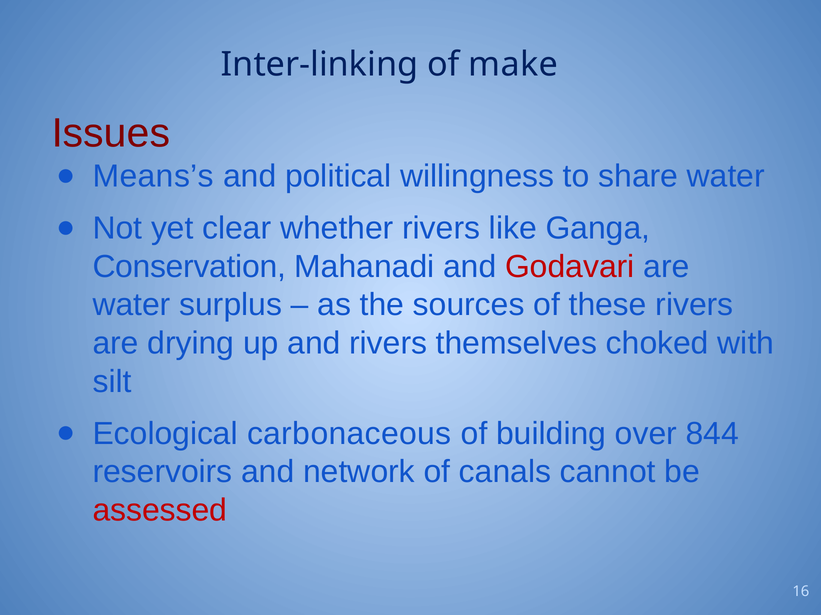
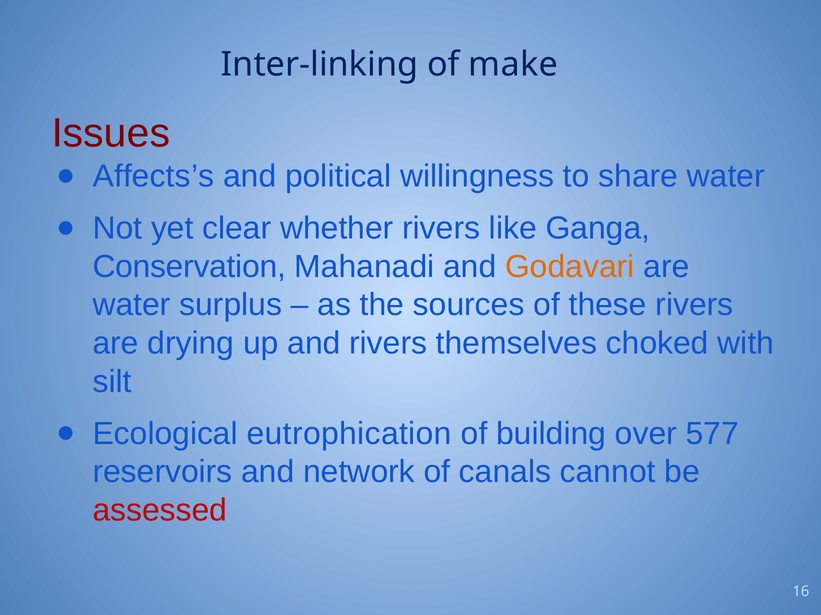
Means’s: Means’s -> Affects’s
Godavari colour: red -> orange
carbonaceous: carbonaceous -> eutrophication
844: 844 -> 577
